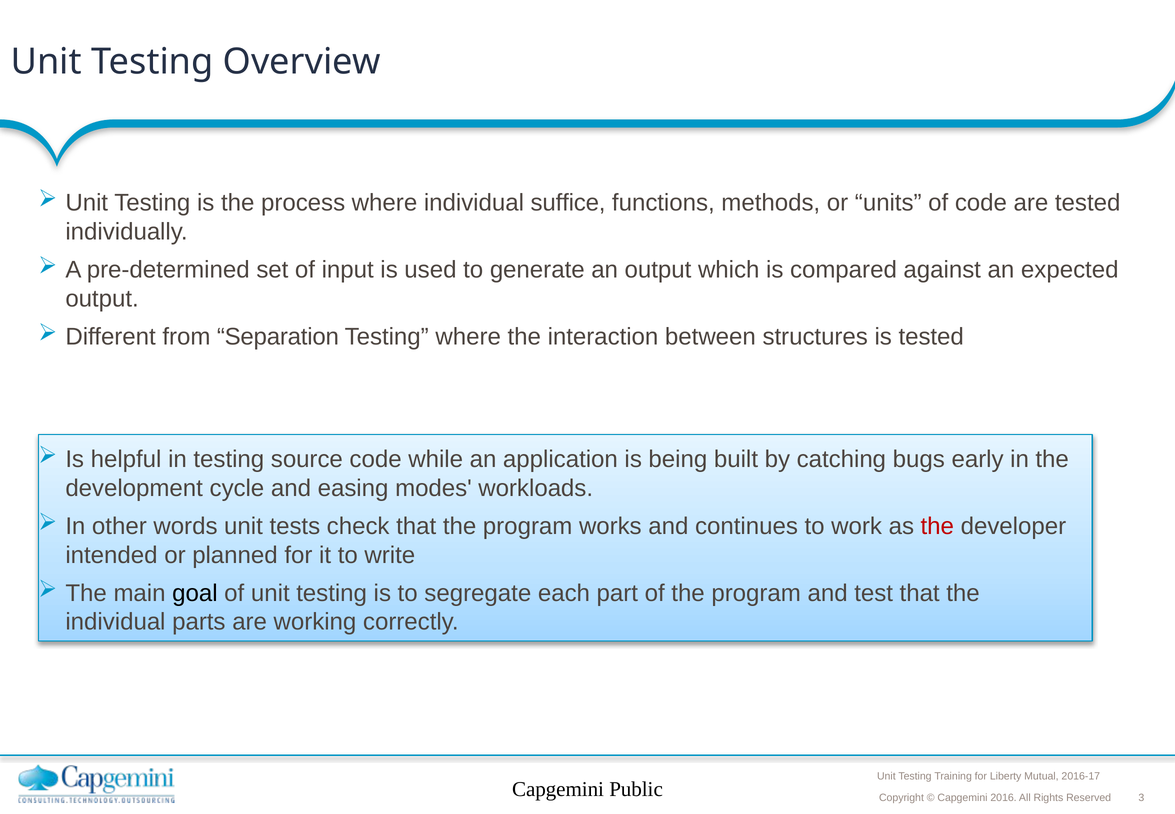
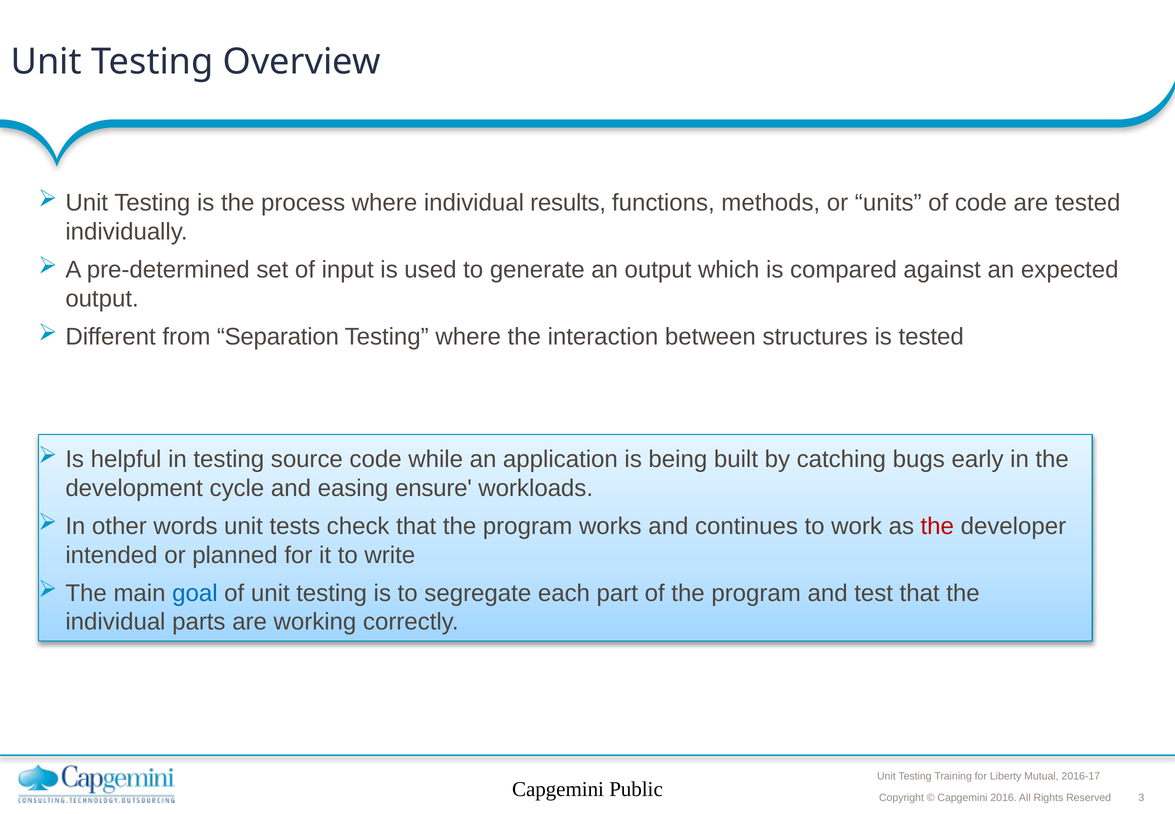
suffice: suffice -> results
modes: modes -> ensure
goal colour: black -> blue
